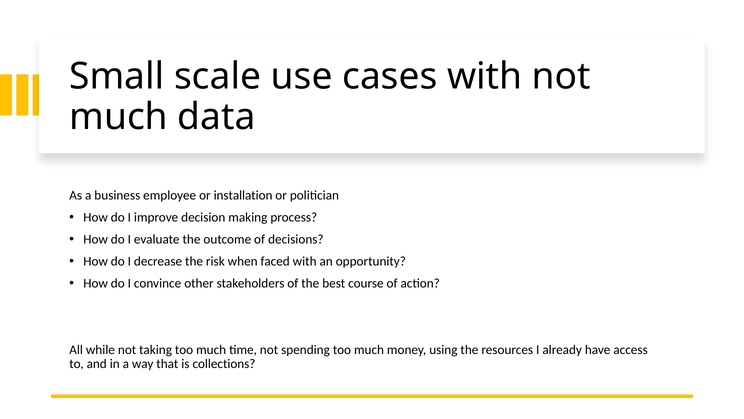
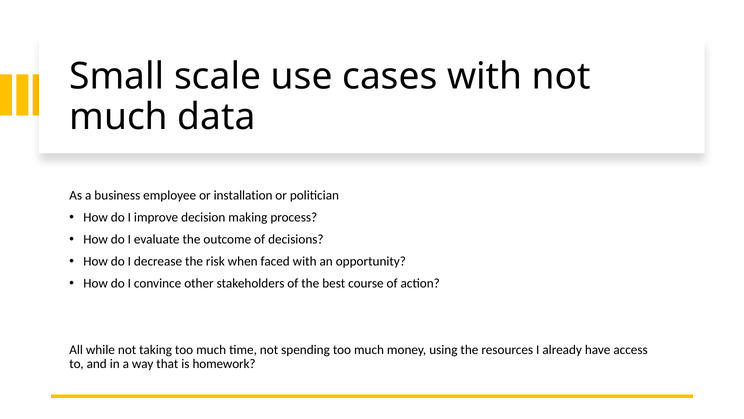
collections: collections -> homework
